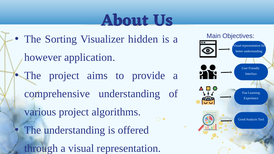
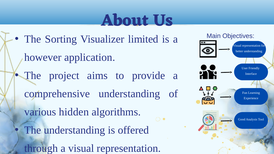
hidden: hidden -> limited
various project: project -> hidden
